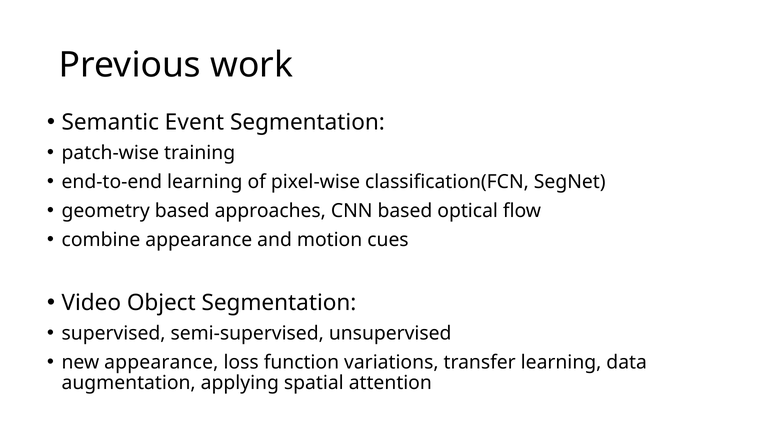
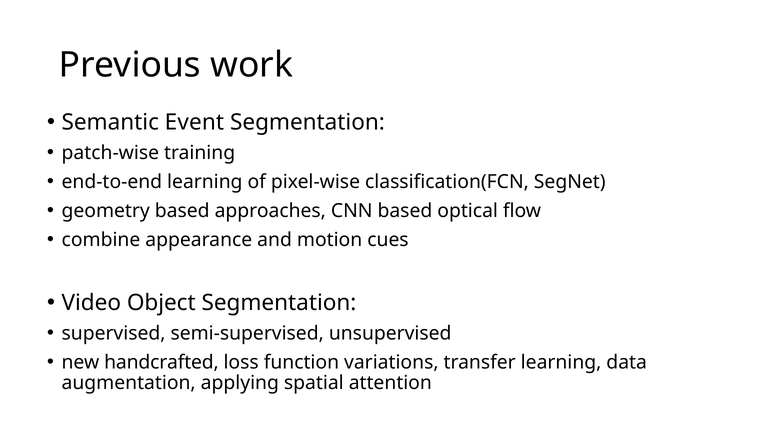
new appearance: appearance -> handcrafted
